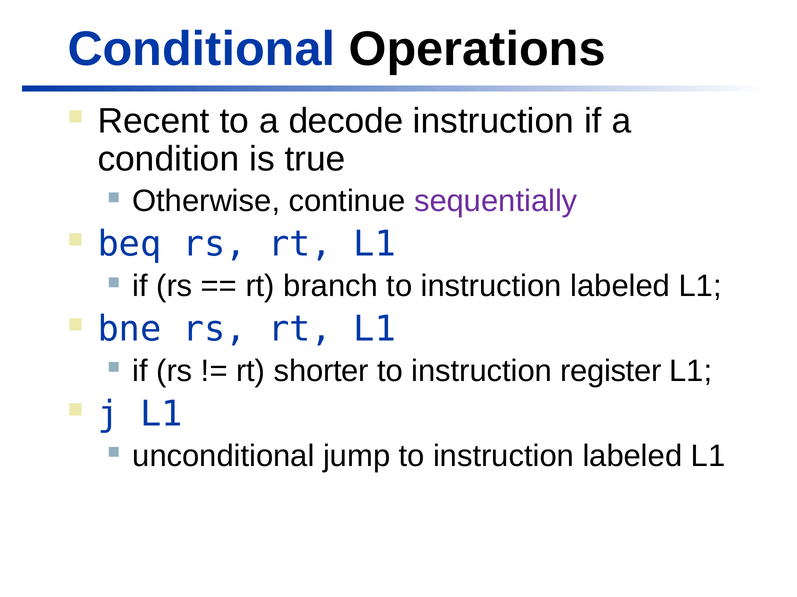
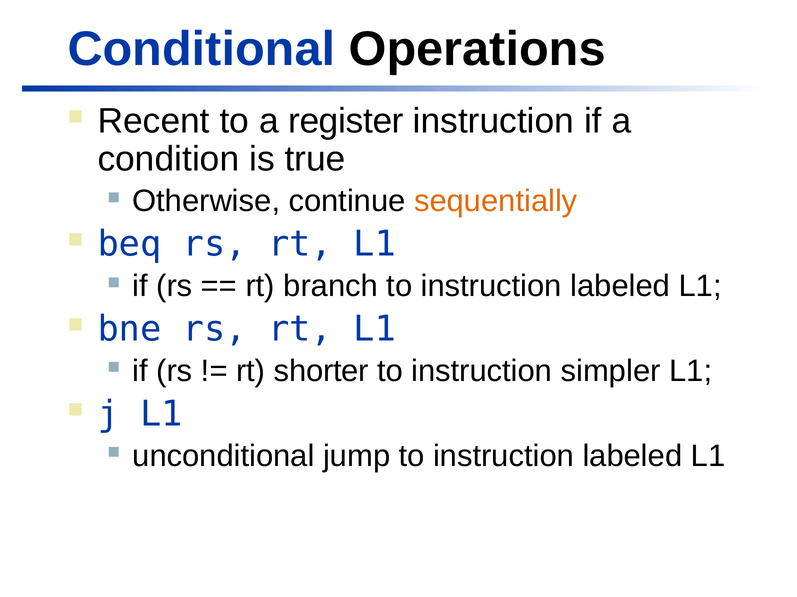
decode: decode -> register
sequentially colour: purple -> orange
register: register -> simpler
